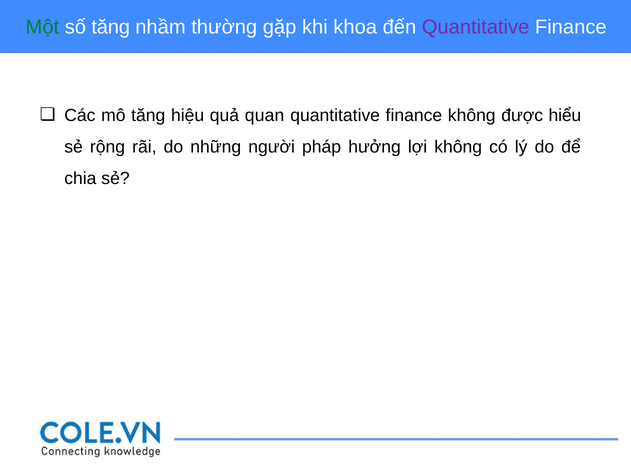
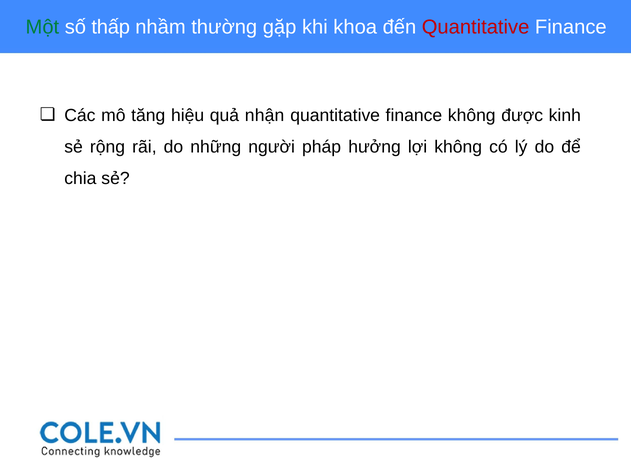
số tăng: tăng -> thấp
Quantitative at (476, 27) colour: purple -> red
quan: quan -> nhận
hiểu: hiểu -> kinh
